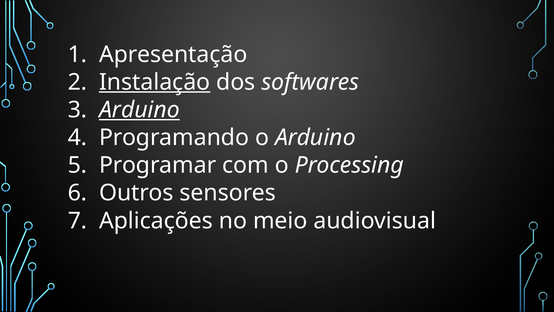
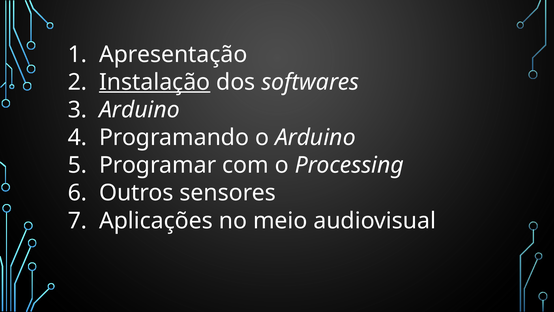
Arduino at (139, 110) underline: present -> none
